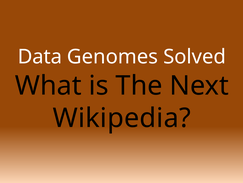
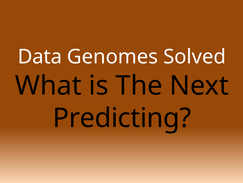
Wikipedia: Wikipedia -> Predicting
